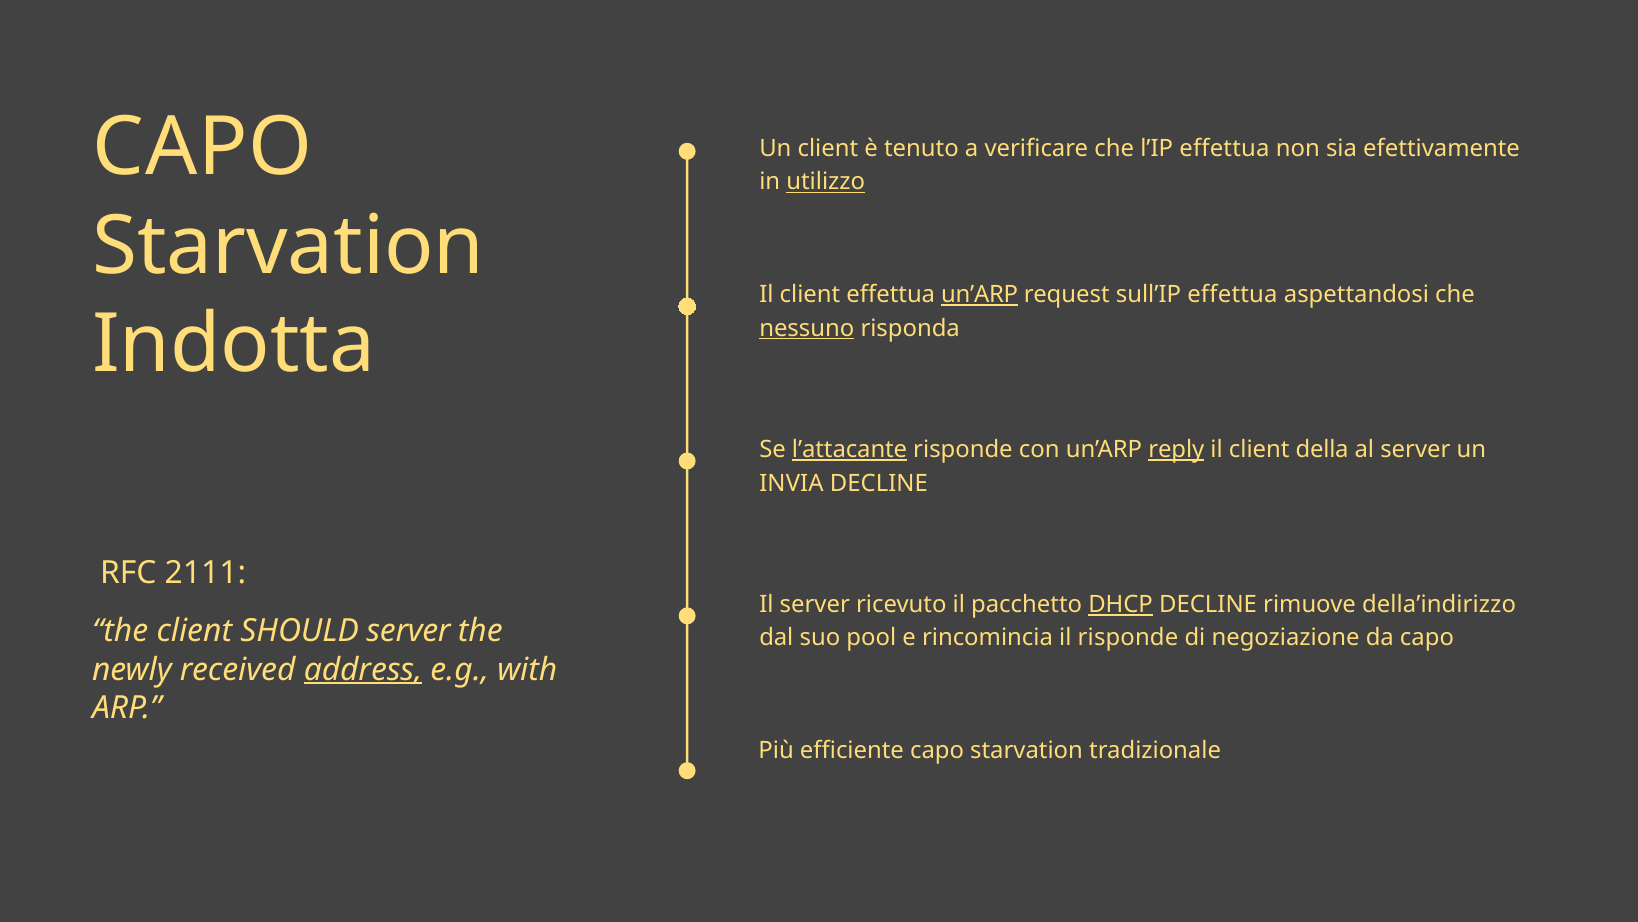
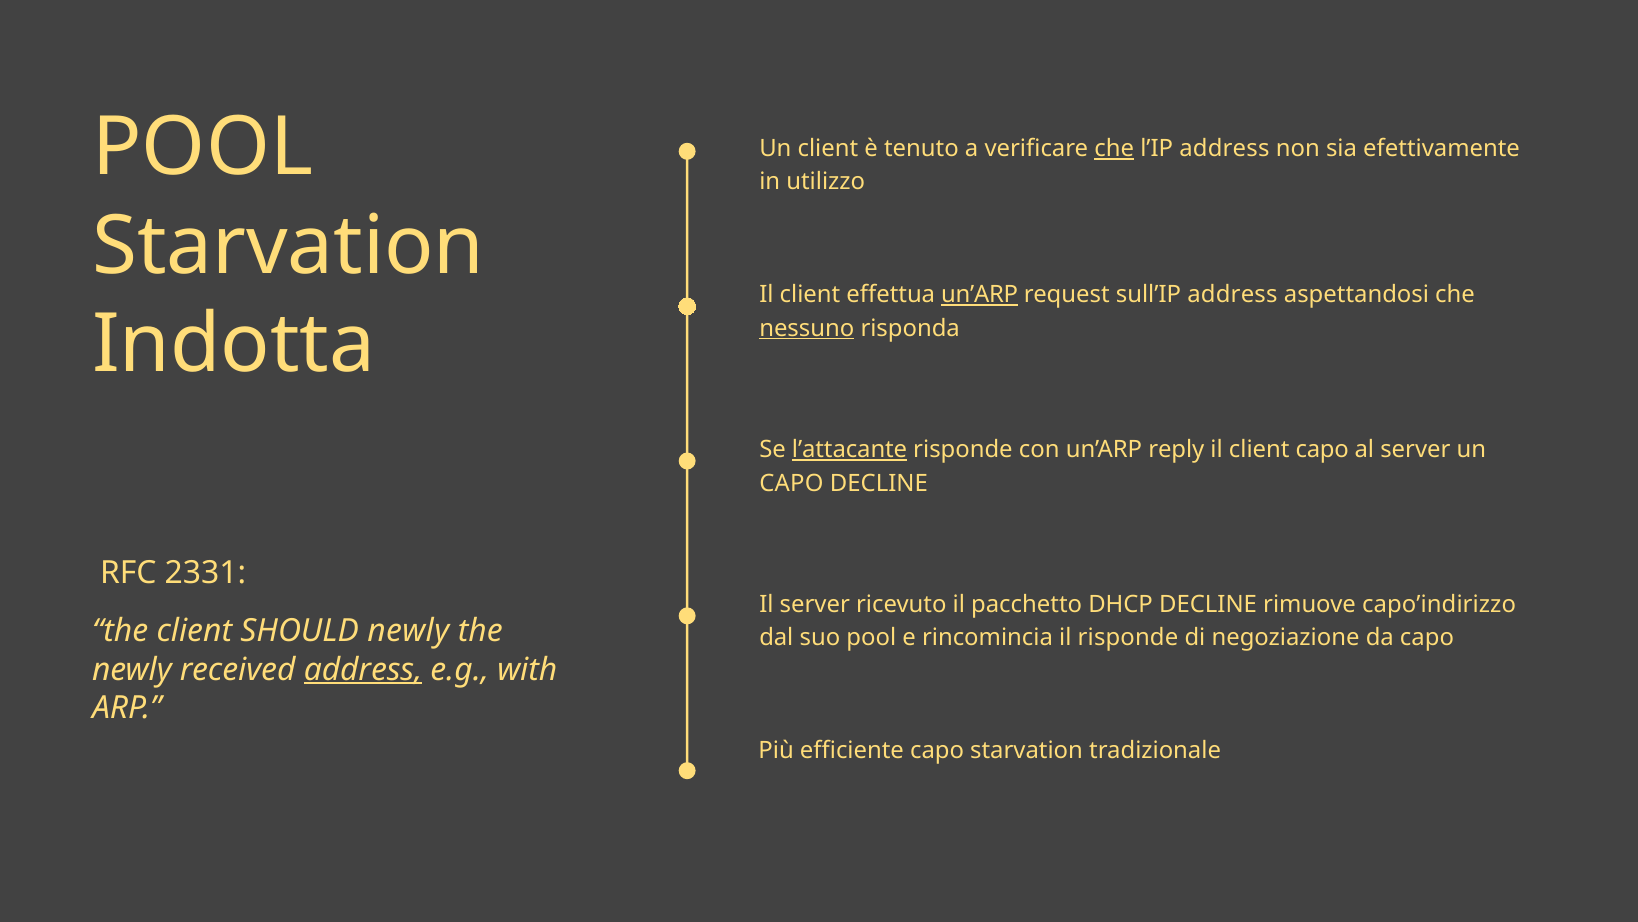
CAPO at (203, 148): CAPO -> POOL
che at (1114, 148) underline: none -> present
l’IP effettua: effettua -> address
utilizzo underline: present -> none
sull’IP effettua: effettua -> address
reply underline: present -> none
client della: della -> capo
INVIA at (792, 483): INVIA -> CAPO
2111: 2111 -> 2331
DHCP underline: present -> none
della’indirizzo: della’indirizzo -> capo’indirizzo
SHOULD server: server -> newly
